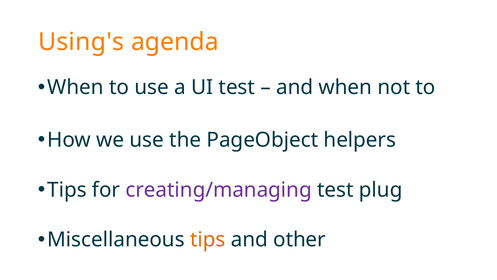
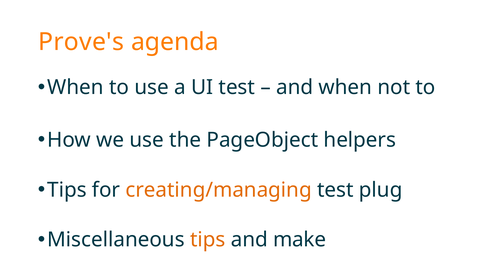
Using's: Using's -> Prove's
creating/managing colour: purple -> orange
other: other -> make
